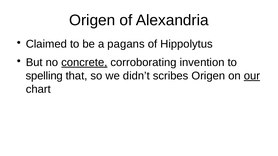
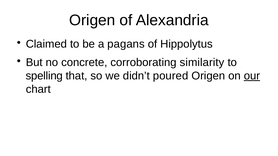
concrete underline: present -> none
invention: invention -> similarity
scribes: scribes -> poured
